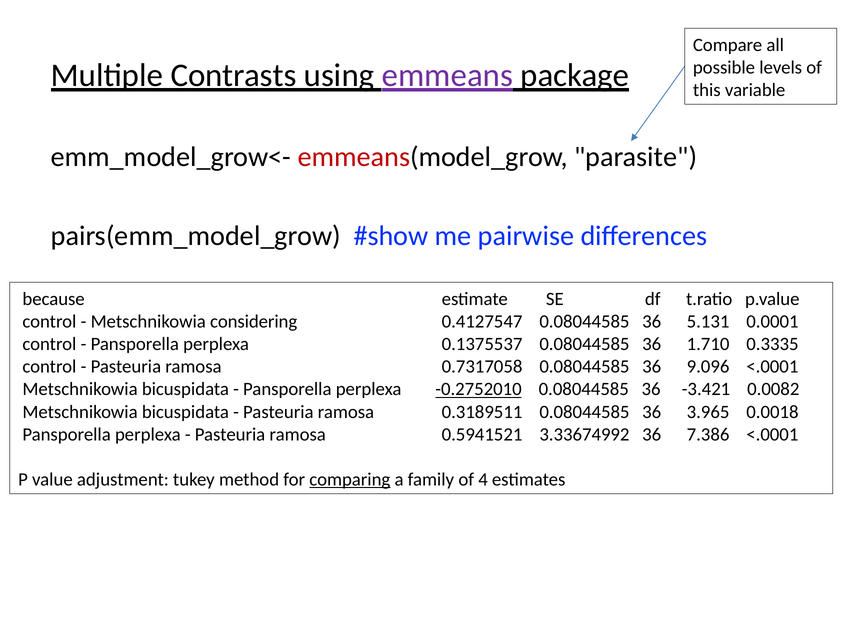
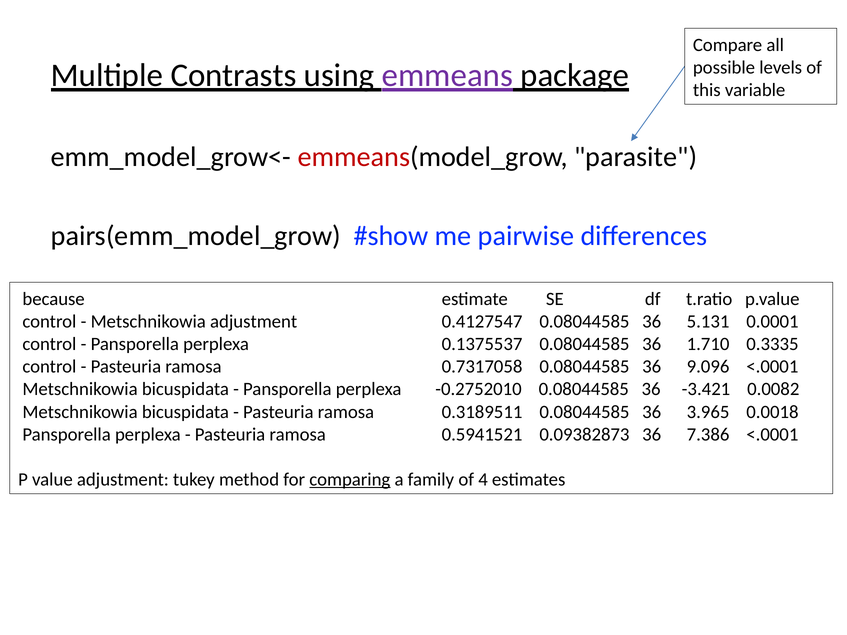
Metschnikowia considering: considering -> adjustment
-0.2752010 underline: present -> none
3.33674992: 3.33674992 -> 0.09382873
